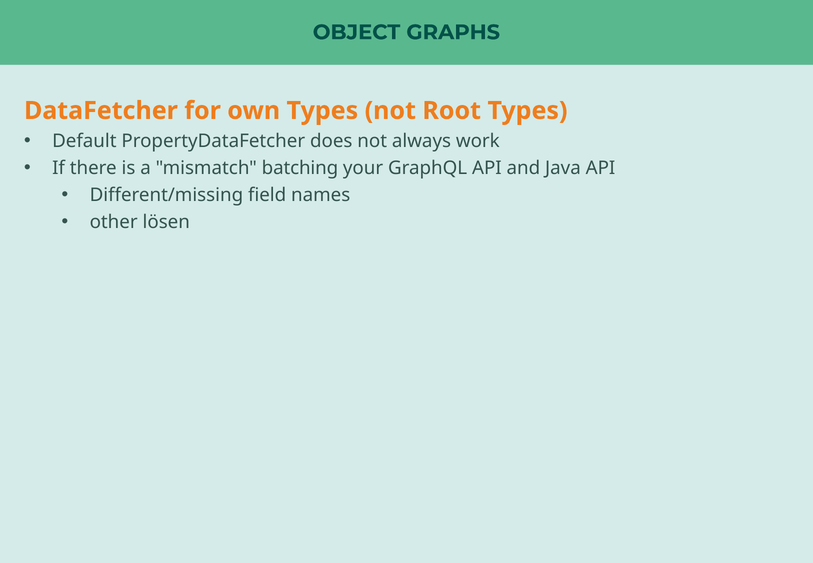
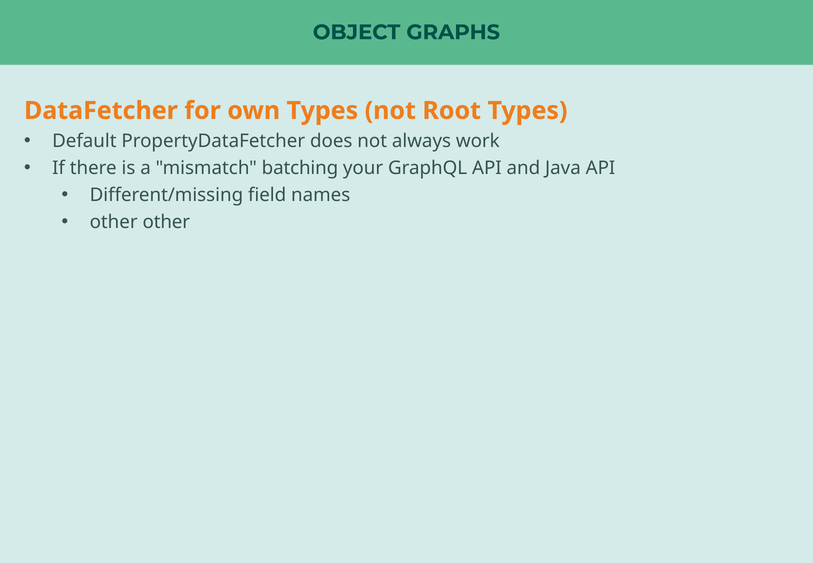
other lösen: lösen -> other
